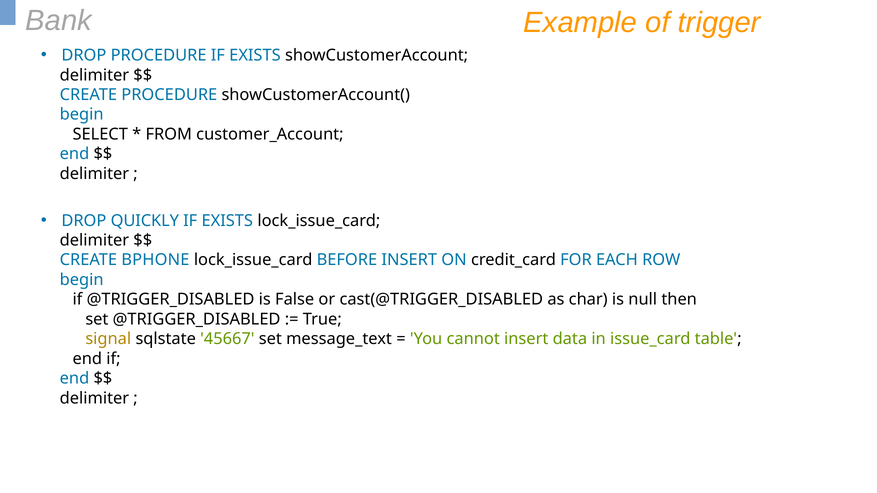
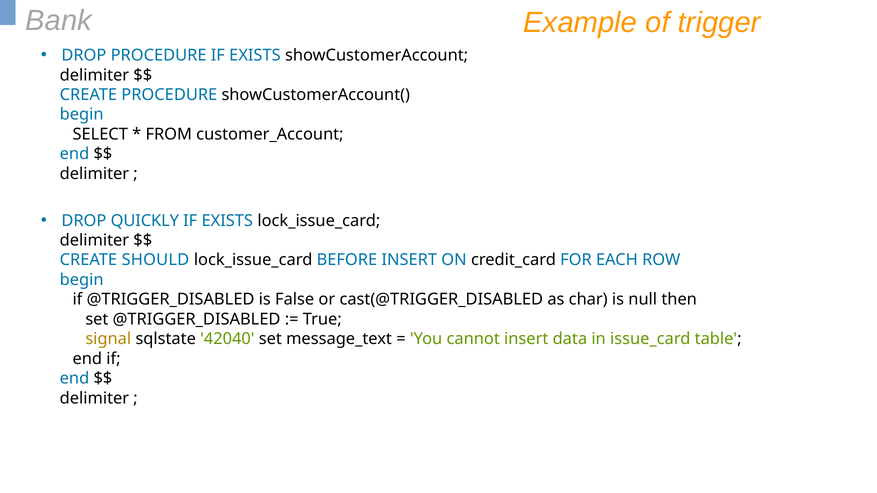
BPHONE: BPHONE -> SHOULD
45667: 45667 -> 42040
